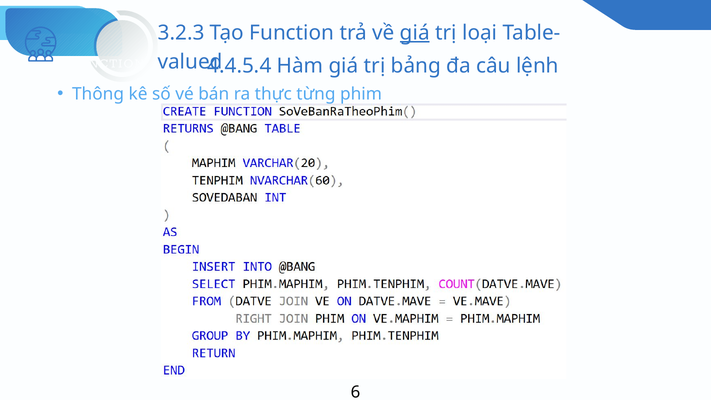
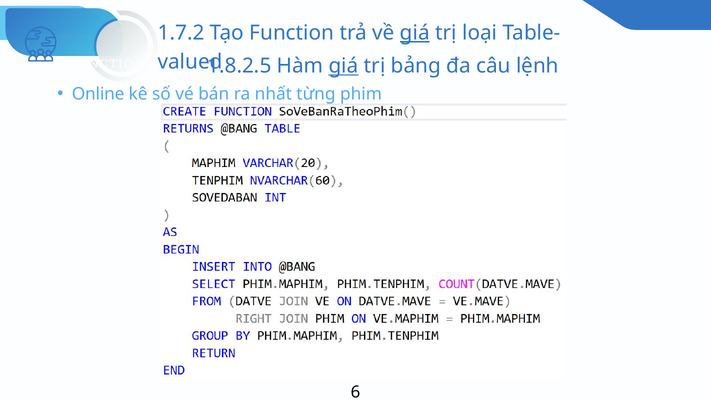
3.2.3: 3.2.3 -> 1.7.2
4.4.5.4: 4.4.5.4 -> 1.8.2.5
giá at (344, 66) underline: none -> present
Thông: Thông -> Online
thực: thực -> nhất
